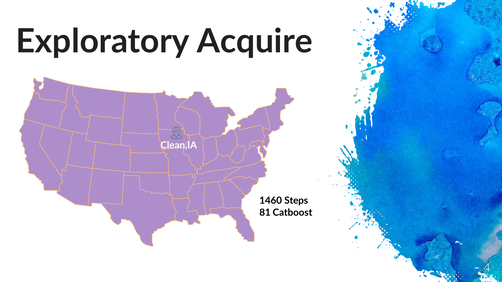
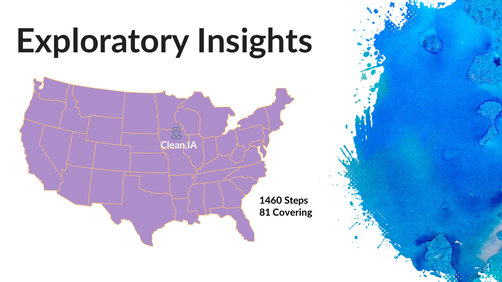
Acquire: Acquire -> Insights
Catboost: Catboost -> Covering
